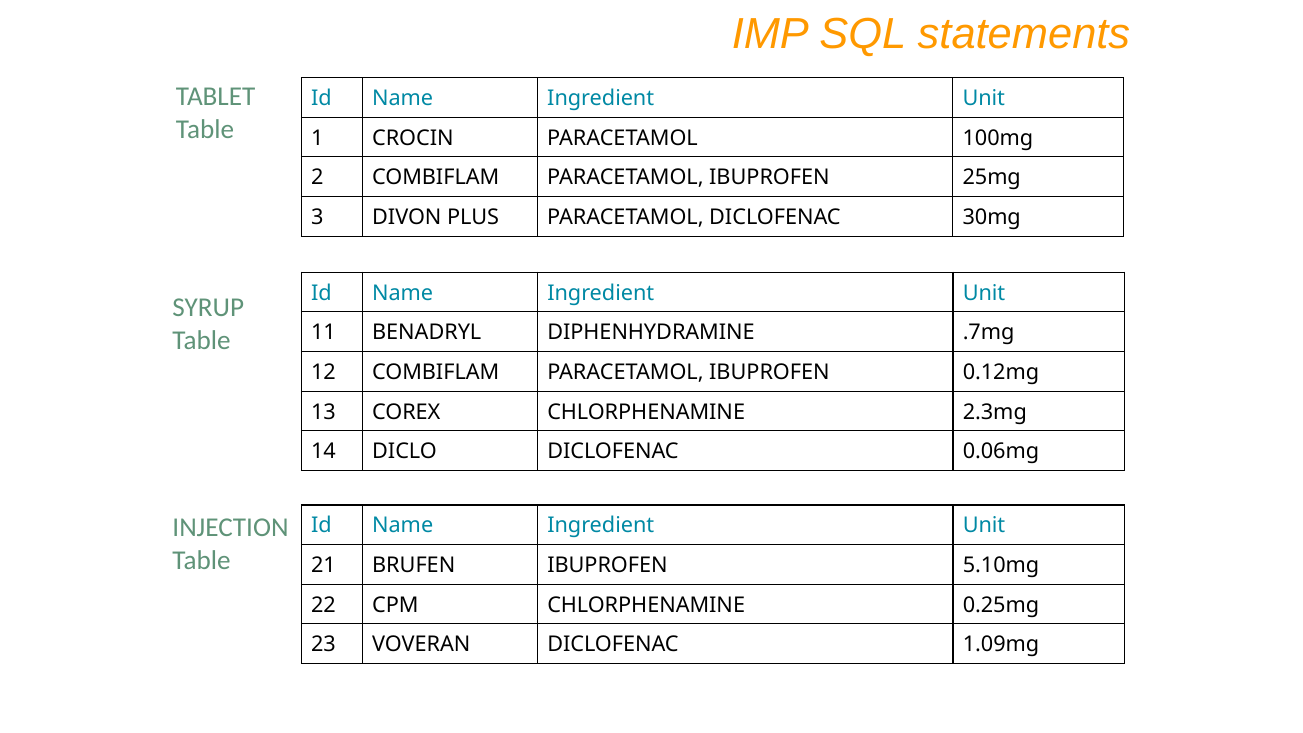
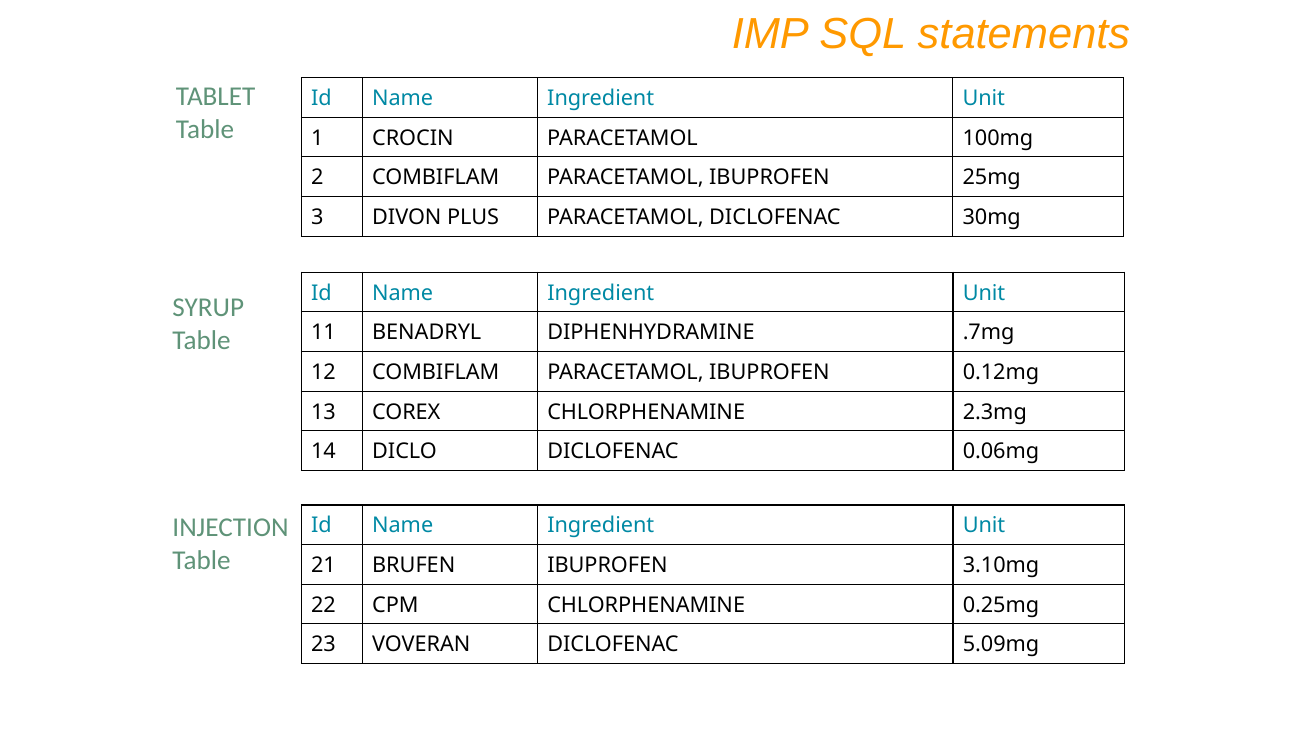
5.10mg: 5.10mg -> 3.10mg
1.09mg: 1.09mg -> 5.09mg
